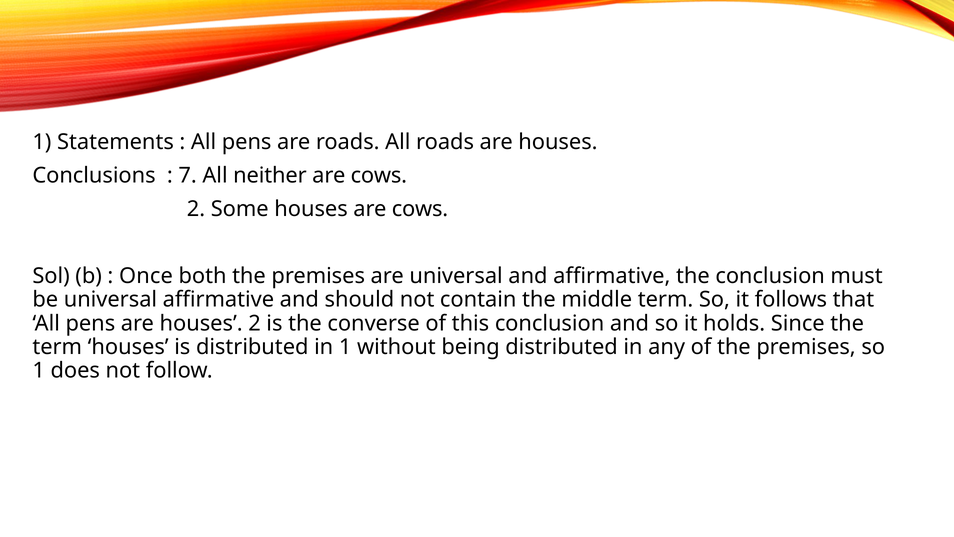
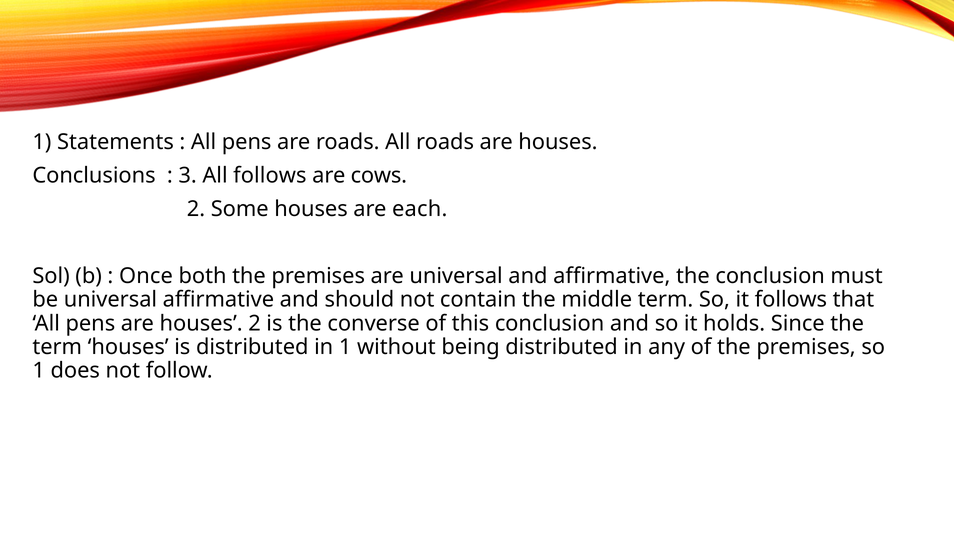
7: 7 -> 3
All neither: neither -> follows
houses are cows: cows -> each
